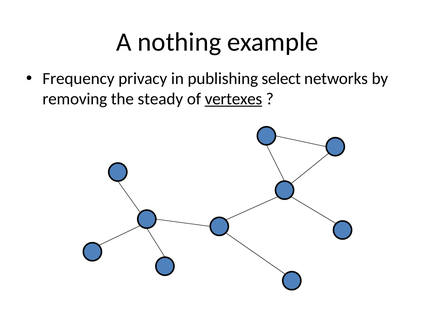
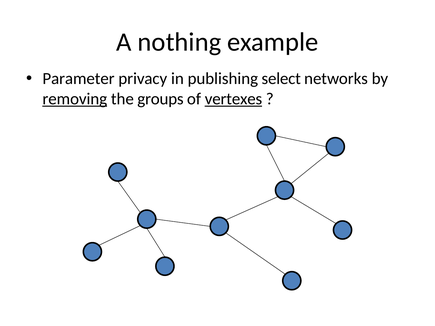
Frequency: Frequency -> Parameter
removing underline: none -> present
steady: steady -> groups
